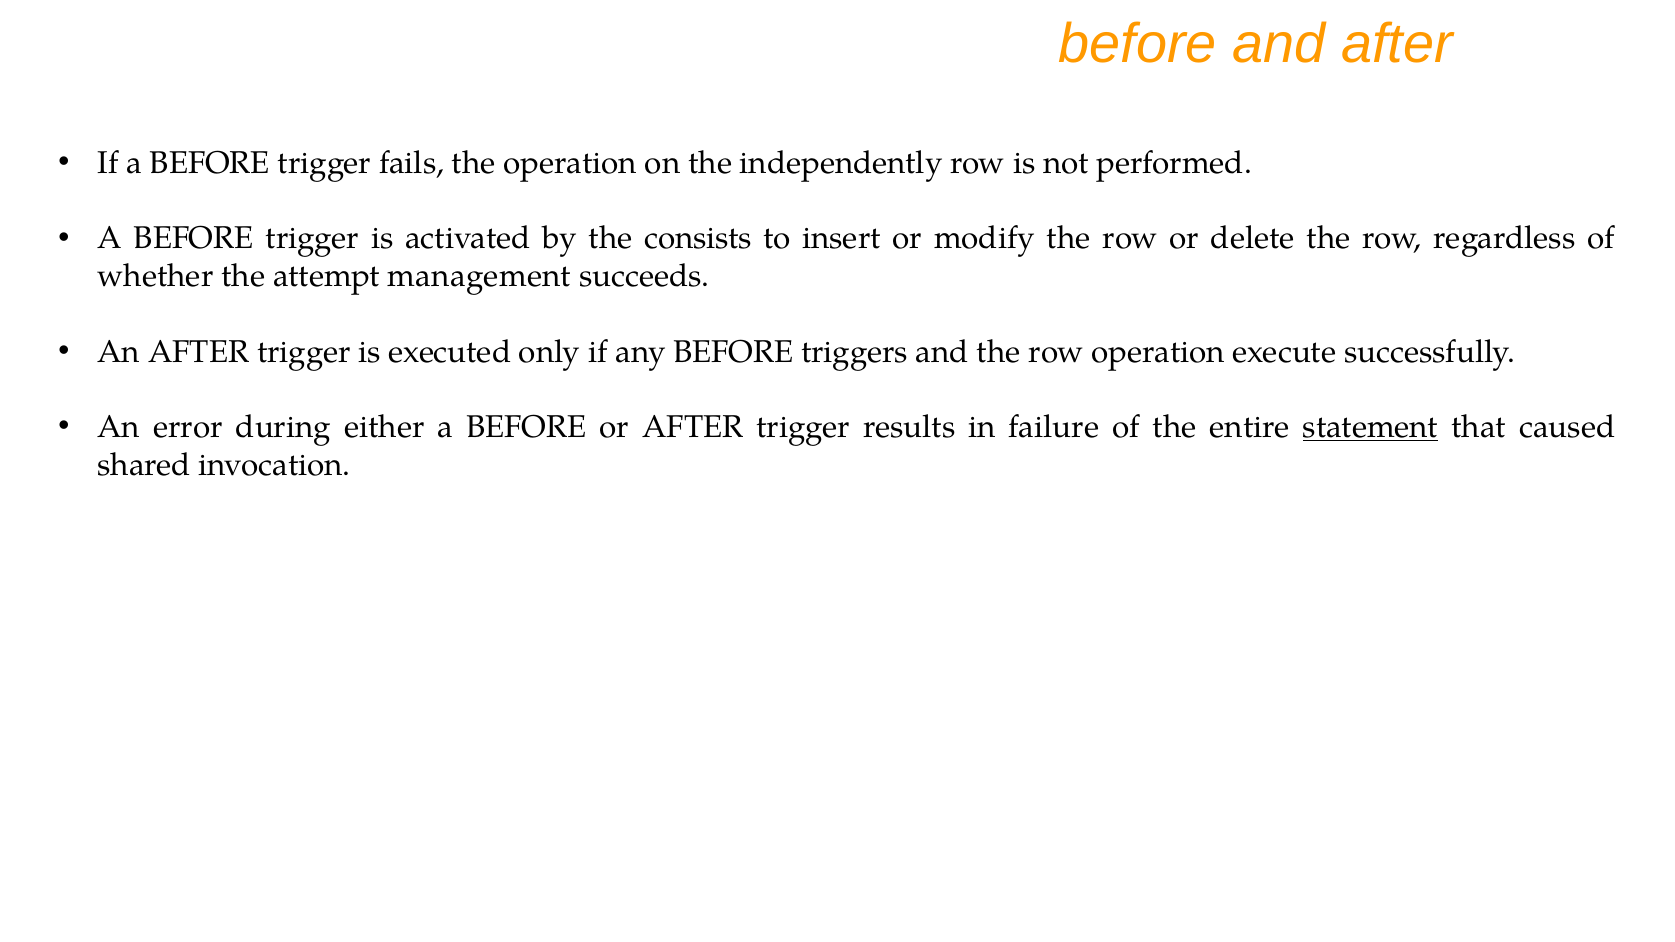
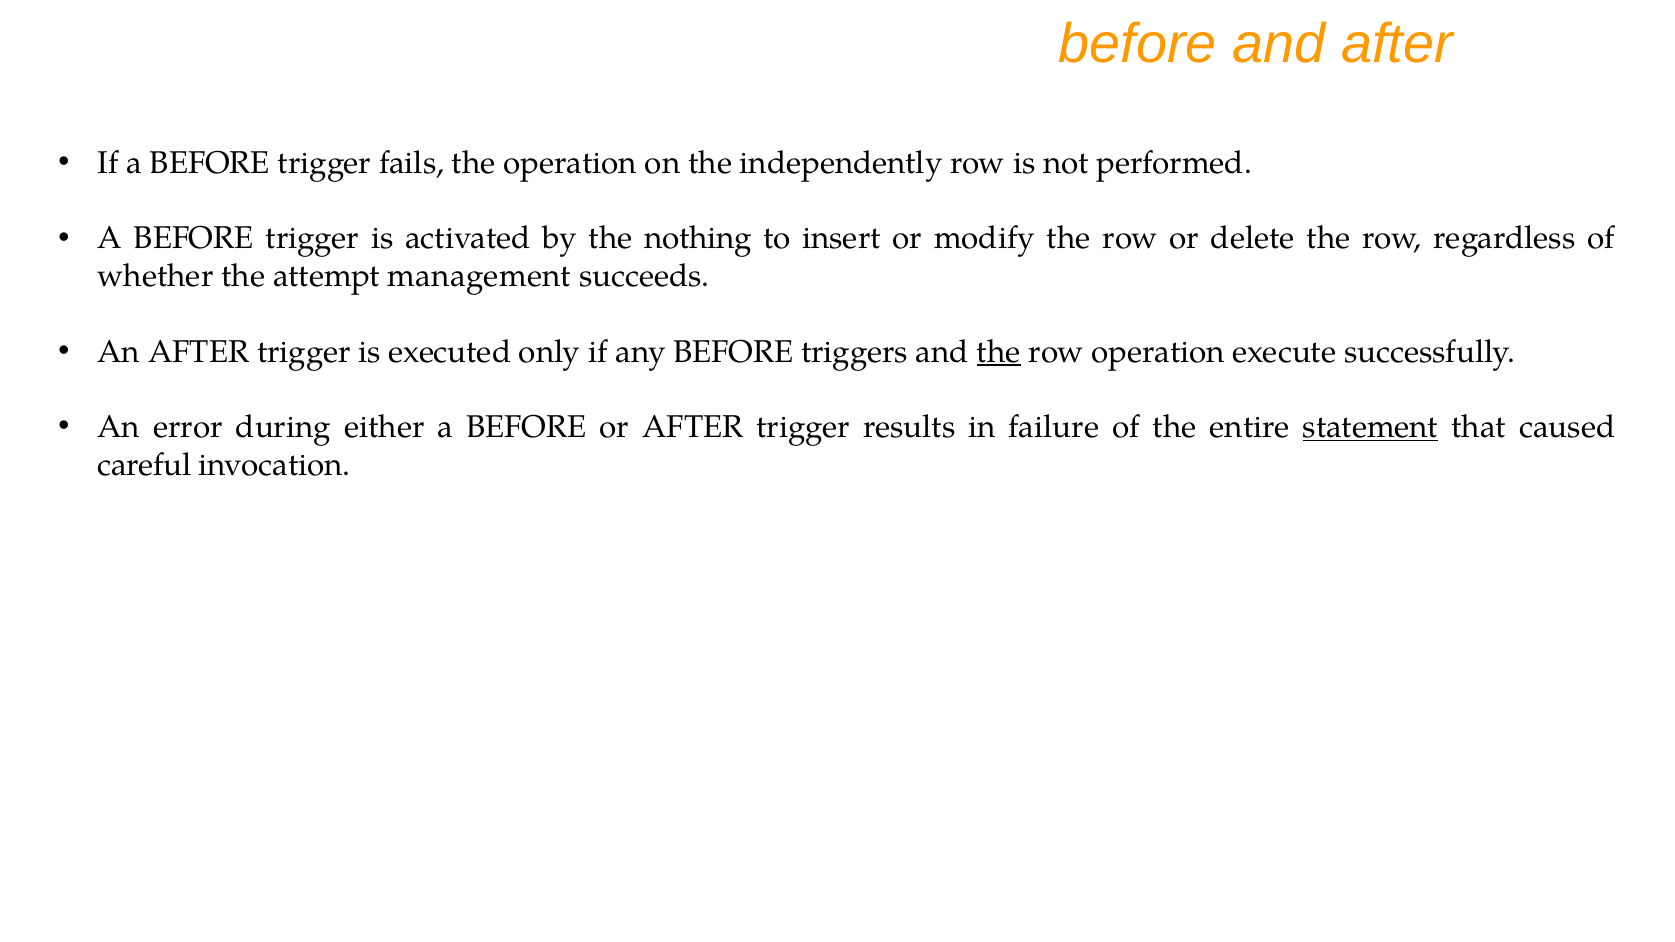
consists: consists -> nothing
the at (999, 352) underline: none -> present
shared: shared -> careful
